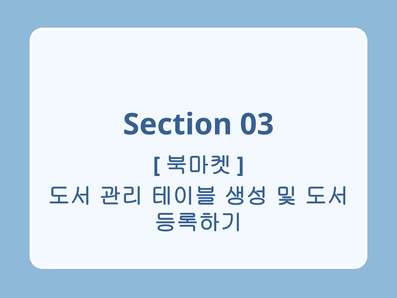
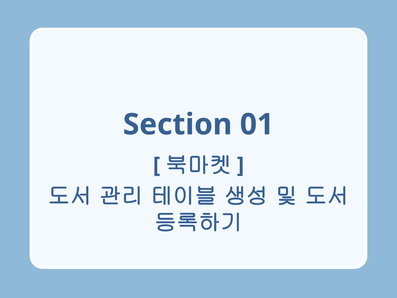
03: 03 -> 01
